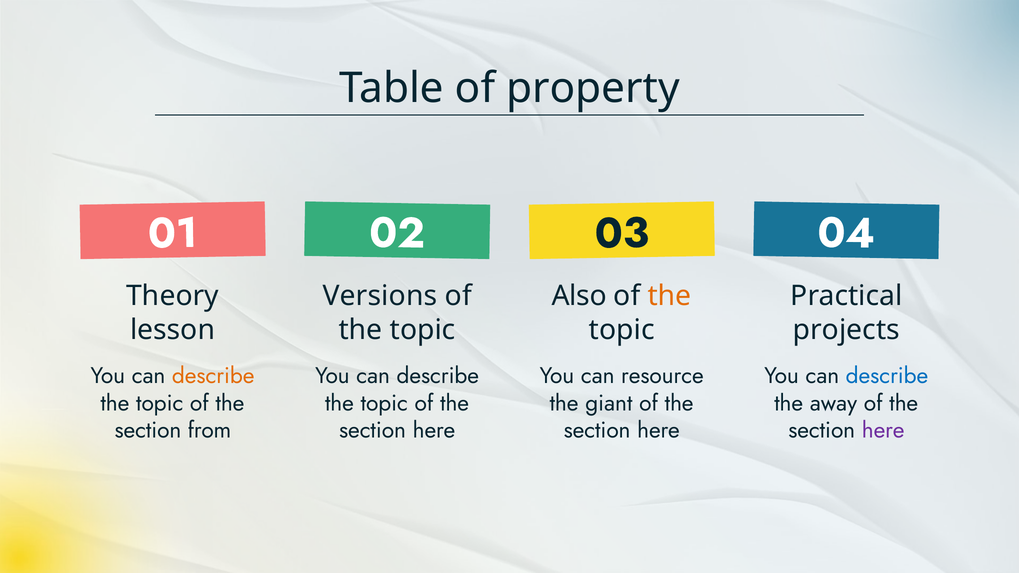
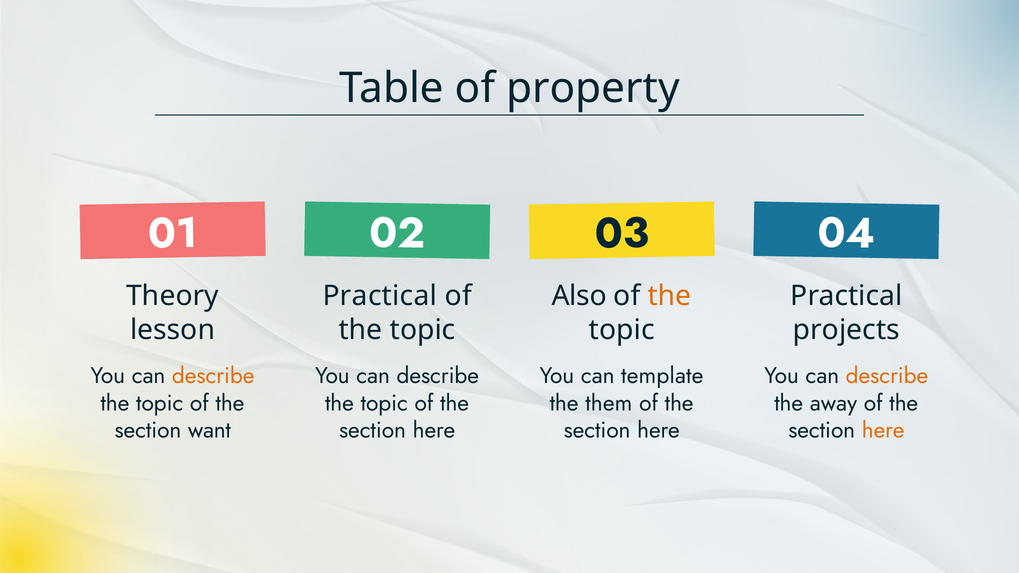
Versions at (380, 296): Versions -> Practical
resource: resource -> template
describe at (887, 376) colour: blue -> orange
giant: giant -> them
from: from -> want
here at (883, 430) colour: purple -> orange
